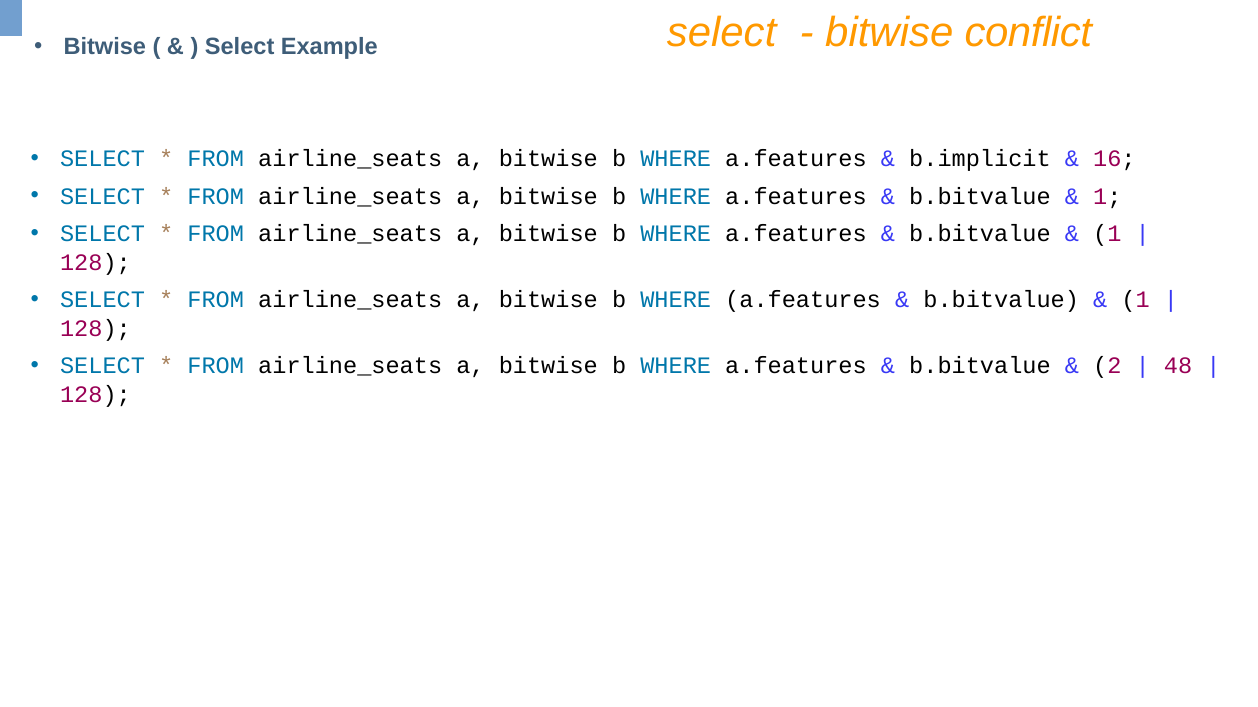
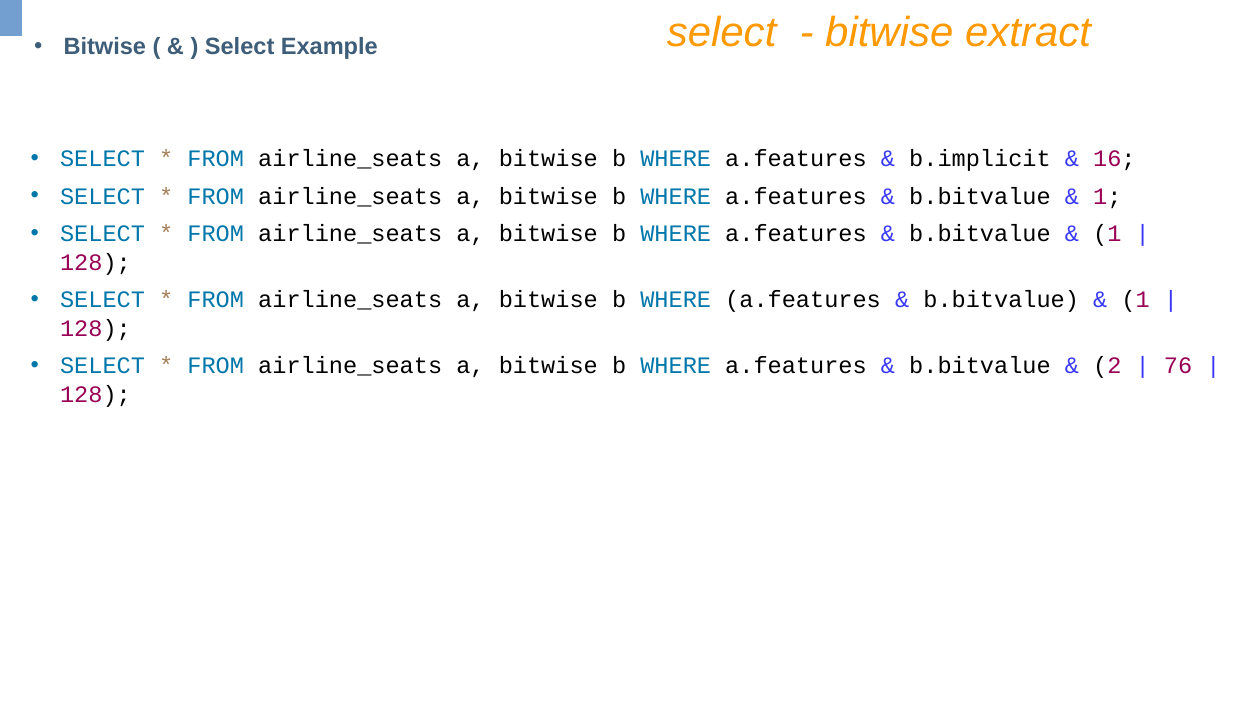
conflict: conflict -> extract
48: 48 -> 76
